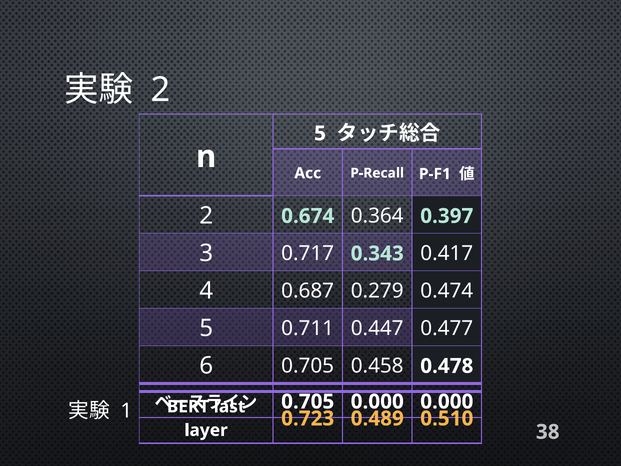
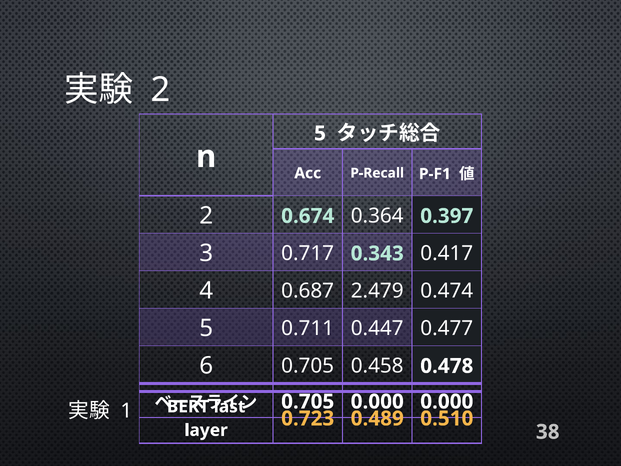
0.279: 0.279 -> 2.479
